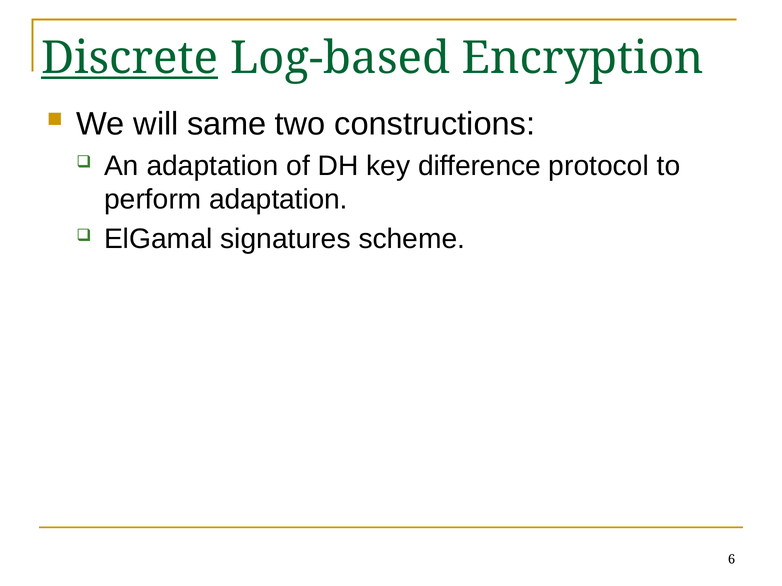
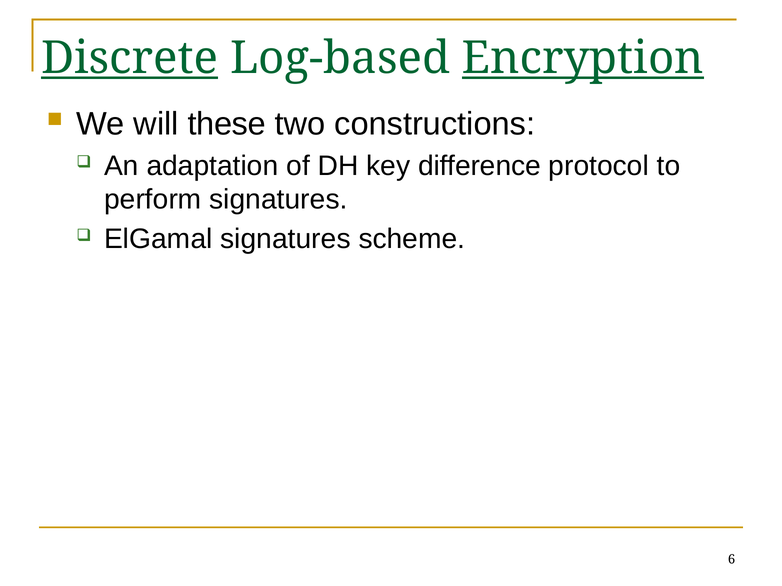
Encryption underline: none -> present
same: same -> these
perform adaptation: adaptation -> signatures
